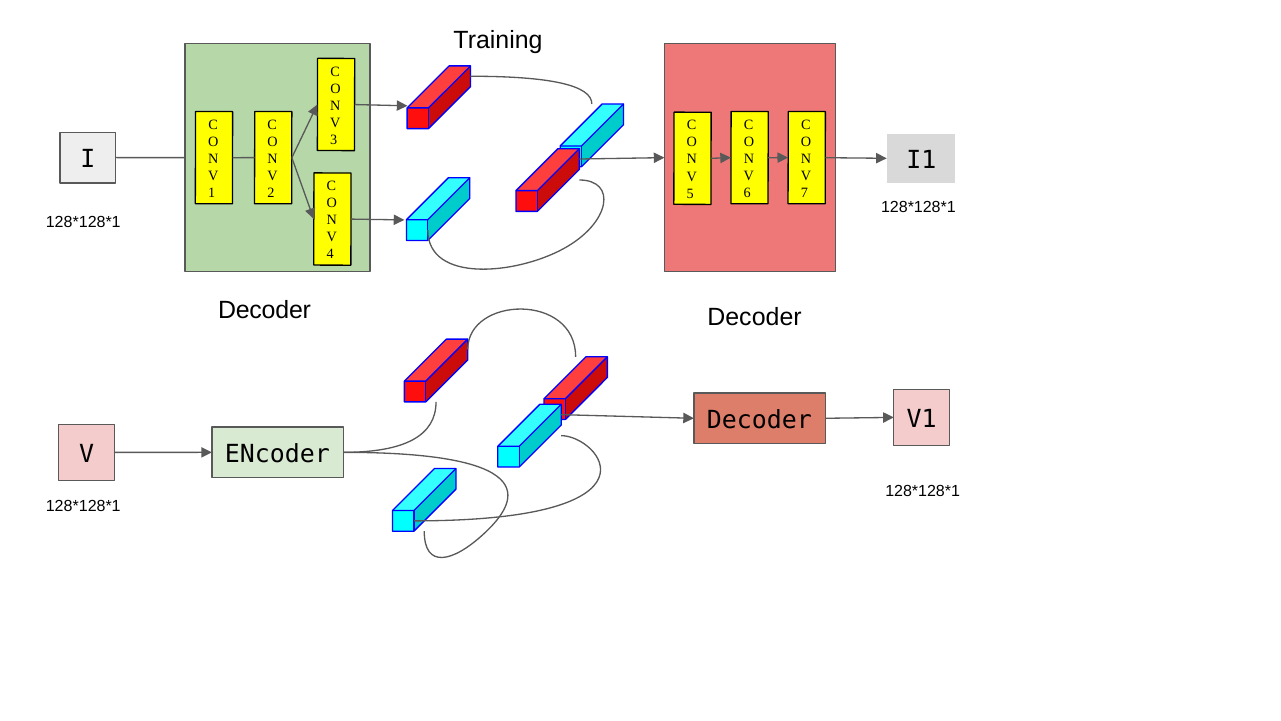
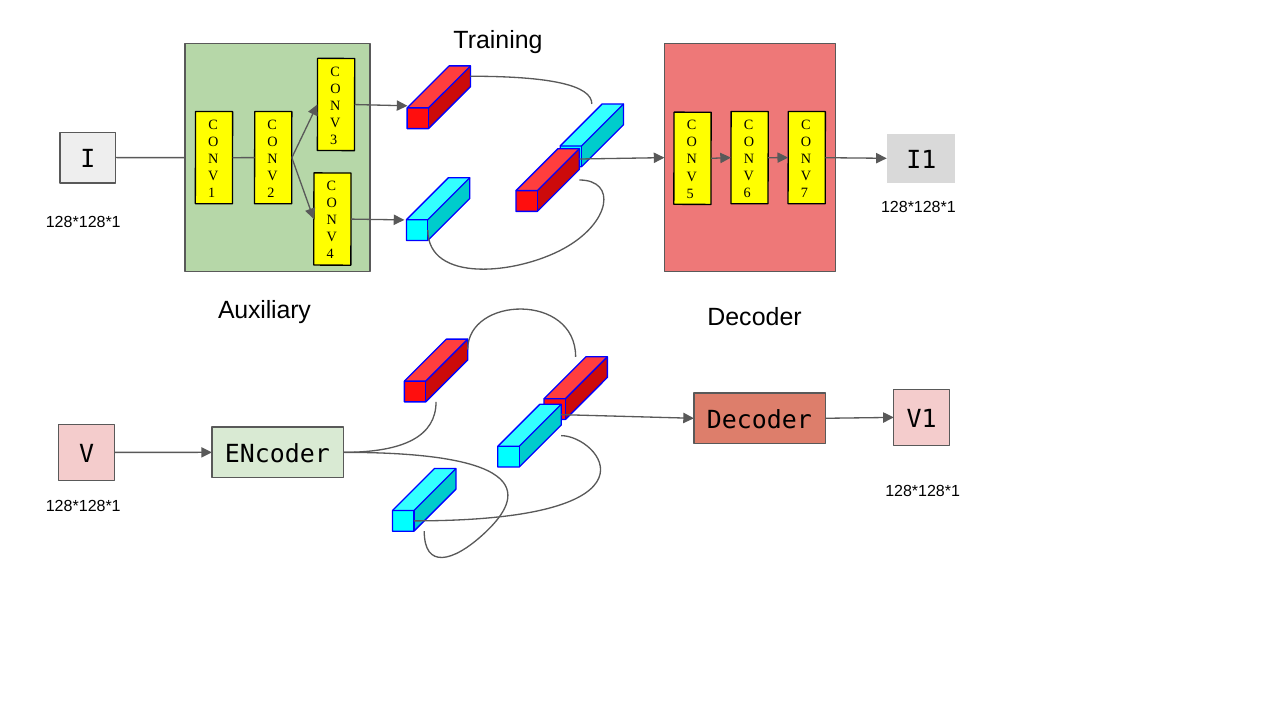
Decoder at (264, 310): Decoder -> Auxiliary
